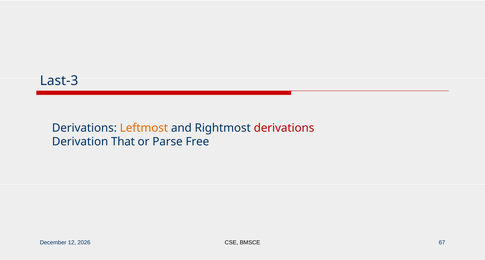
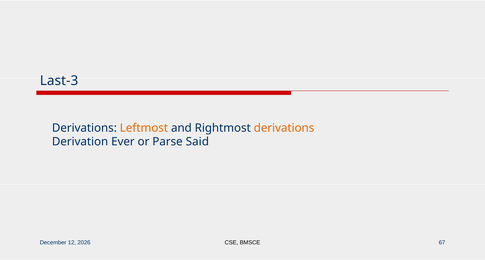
derivations at (284, 128) colour: red -> orange
That: That -> Ever
Free: Free -> Said
